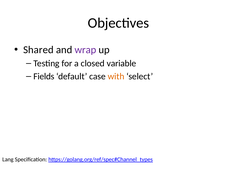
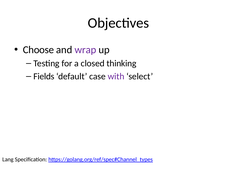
Shared: Shared -> Choose
variable: variable -> thinking
with colour: orange -> purple
